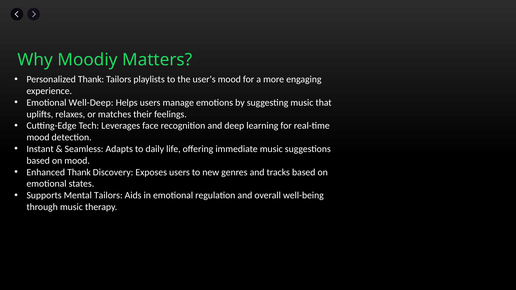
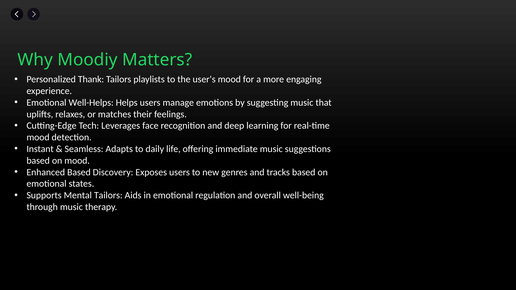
Well-Deep: Well-Deep -> Well-Helps
Enhanced Thank: Thank -> Based
